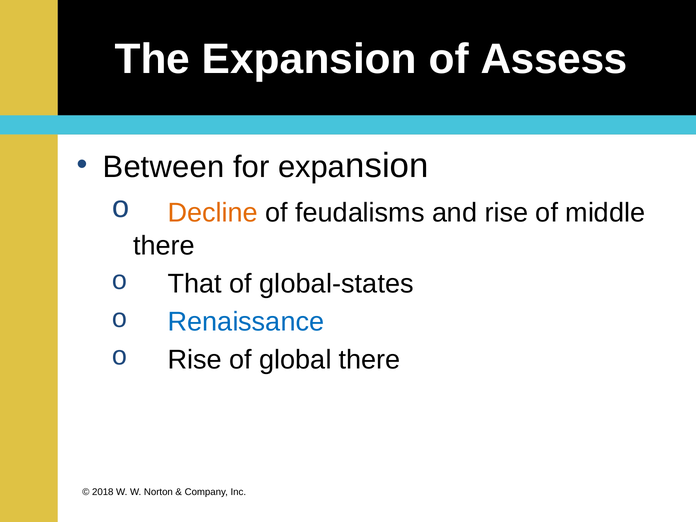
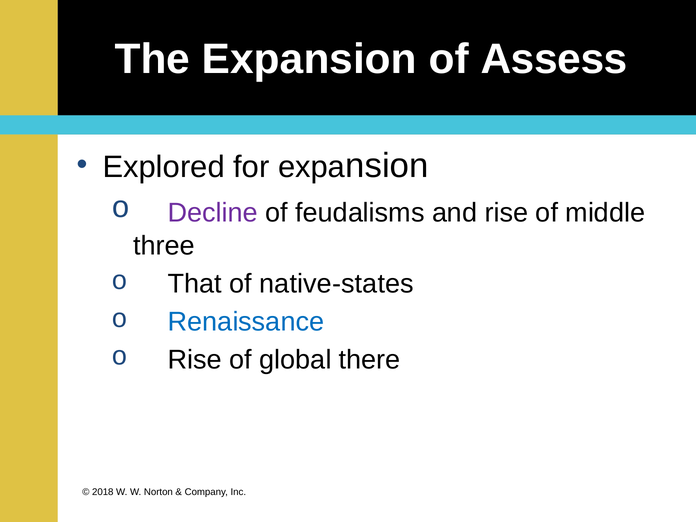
Between: Between -> Explored
Decline colour: orange -> purple
there at (164, 246): there -> three
global-states: global-states -> native-states
